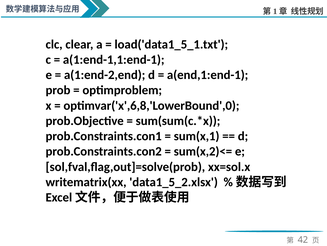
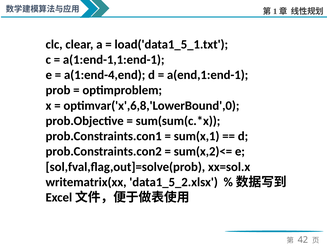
a(1:end-2,end: a(1:end-2,end -> a(1:end-4,end
